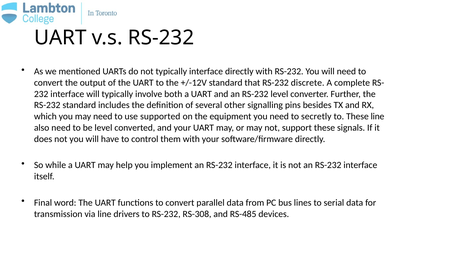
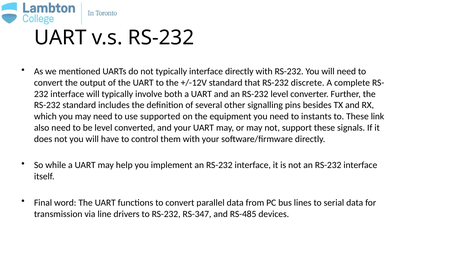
secretly: secretly -> instants
These line: line -> link
RS-308: RS-308 -> RS-347
